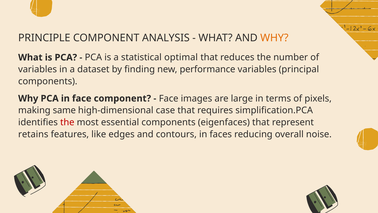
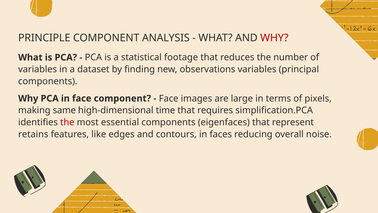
WHY at (274, 38) colour: orange -> red
optimal: optimal -> footage
performance: performance -> observations
case: case -> time
